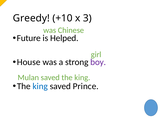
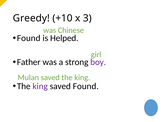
Future at (29, 38): Future -> Found
House: House -> Father
king at (40, 86) colour: blue -> purple
saved Prince: Prince -> Found
